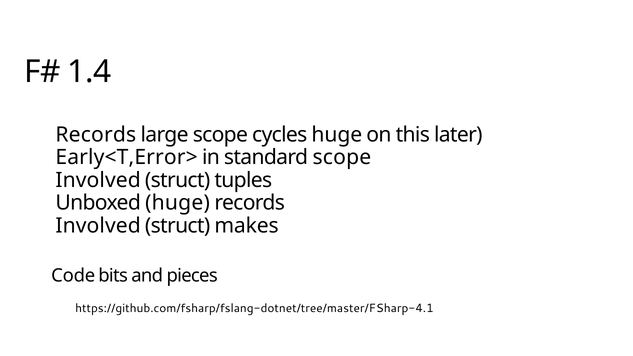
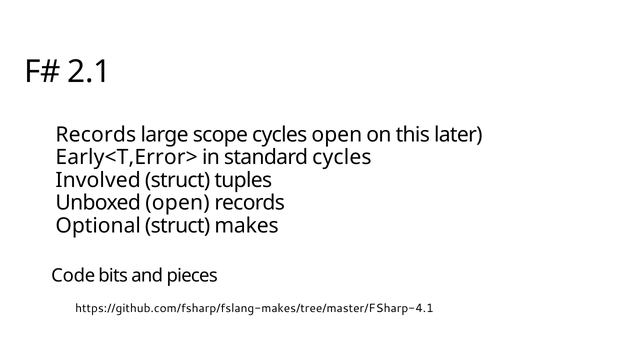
1.4: 1.4 -> 2.1
cycles huge: huge -> open
standard scope: scope -> cycles
Unboxed huge: huge -> open
Involved at (98, 226): Involved -> Optional
https://github.com/fsharp/fslang-dotnet/tree/master/FSharp-4.1: https://github.com/fsharp/fslang-dotnet/tree/master/FSharp-4.1 -> https://github.com/fsharp/fslang-makes/tree/master/FSharp-4.1
